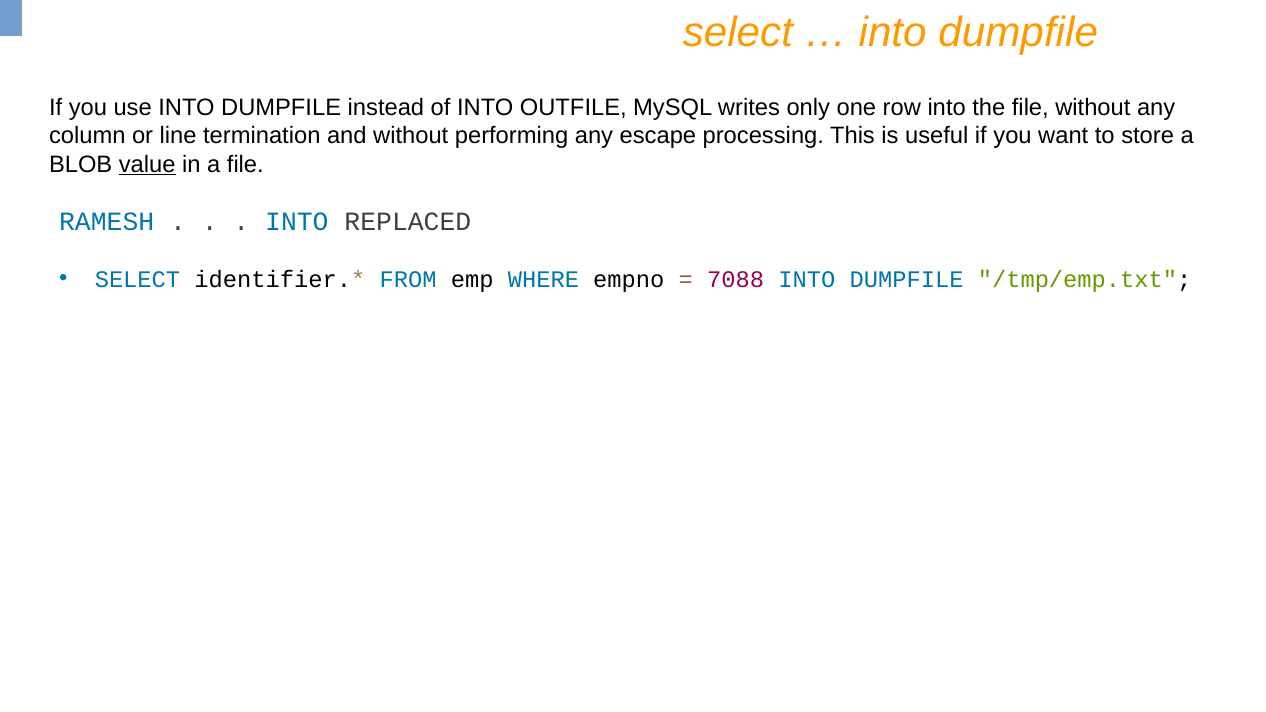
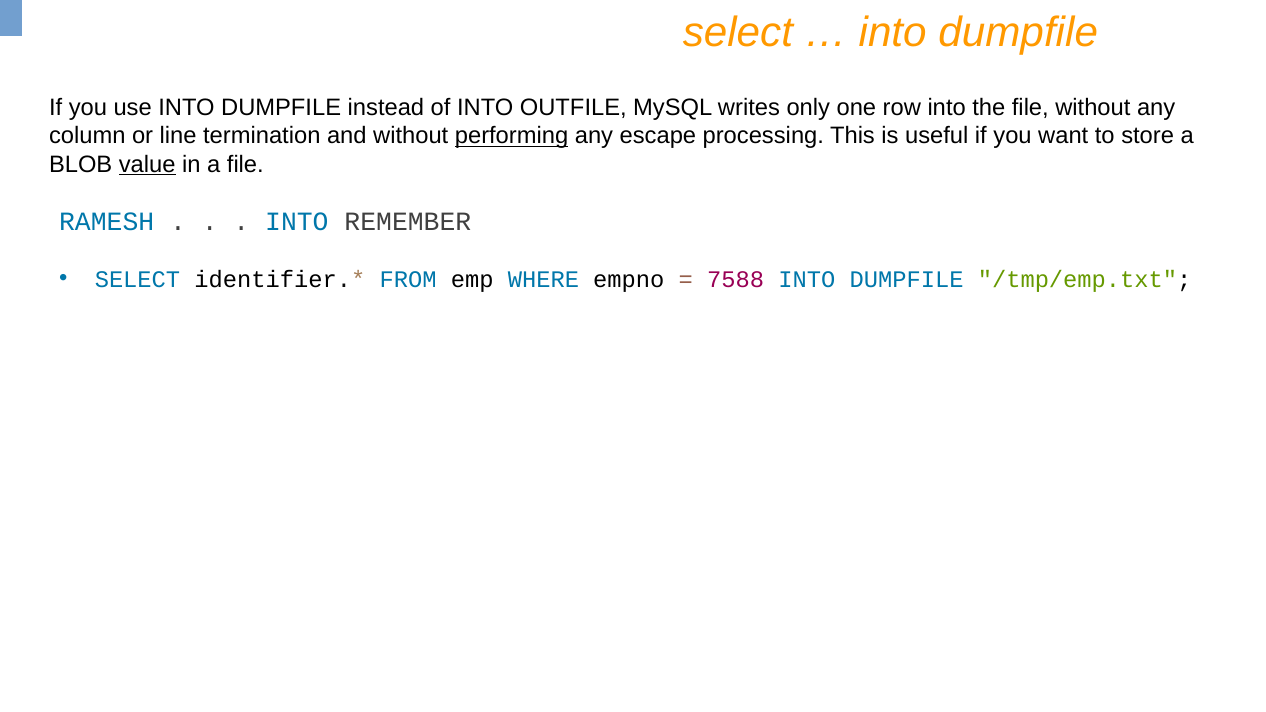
performing underline: none -> present
REPLACED: REPLACED -> REMEMBER
7088: 7088 -> 7588
